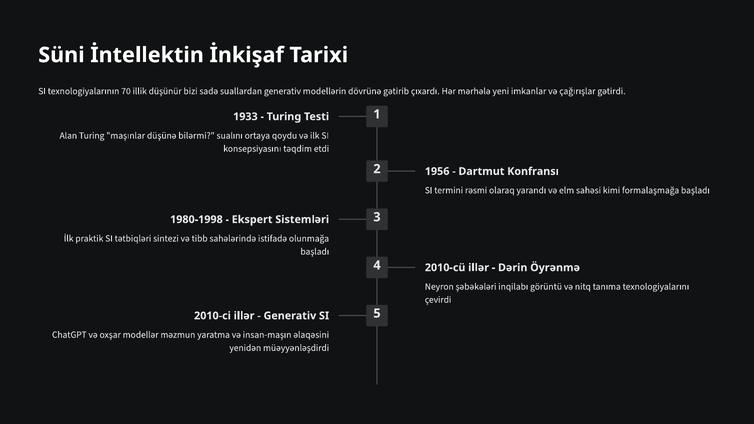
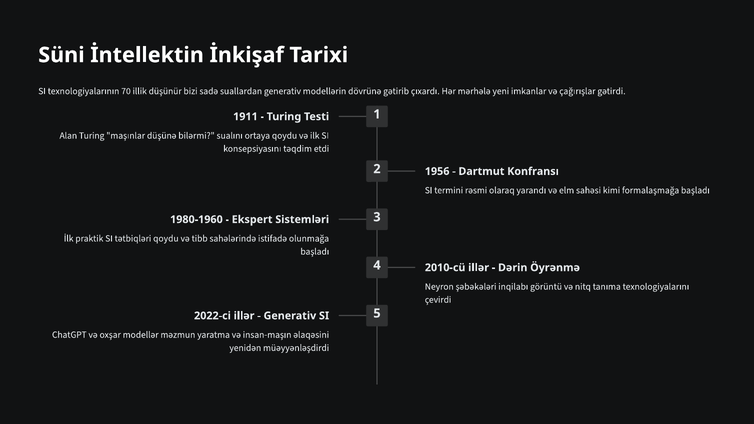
1933: 1933 -> 1911
1980-1998: 1980-1998 -> 1980-1960
tətbiqləri sintezi: sintezi -> qoydu
2010-ci: 2010-ci -> 2022-ci
